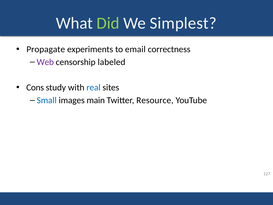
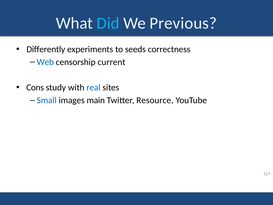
Did colour: light green -> light blue
Simplest: Simplest -> Previous
Propagate: Propagate -> Differently
email: email -> seeds
Web colour: purple -> blue
labeled: labeled -> current
